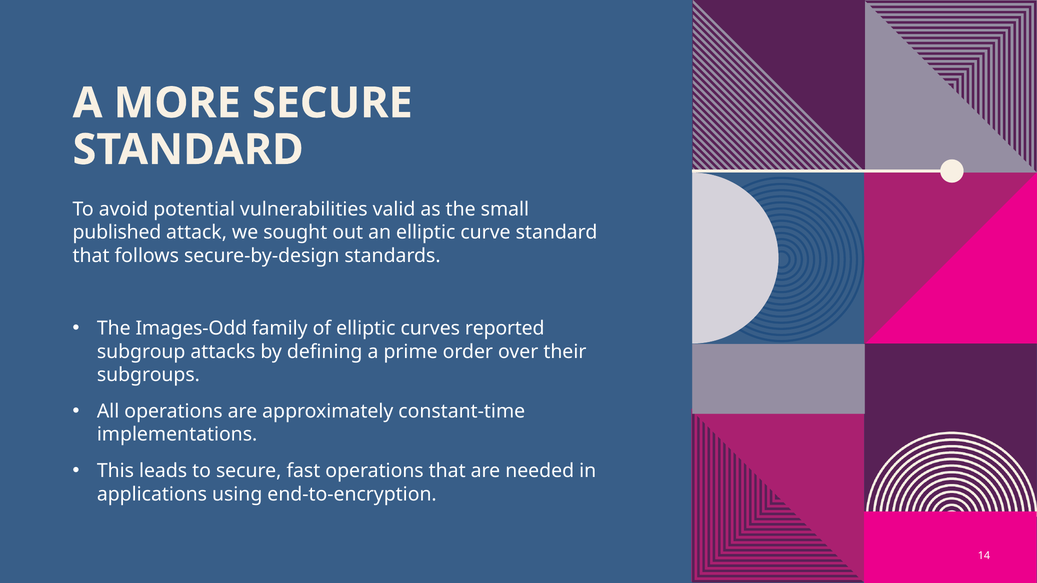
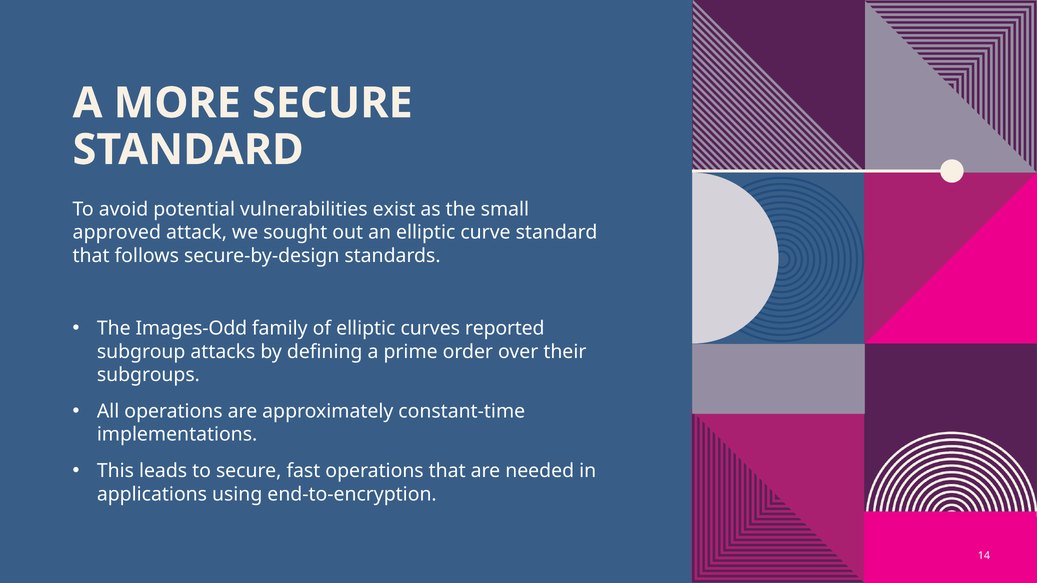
valid: valid -> exist
published: published -> approved
